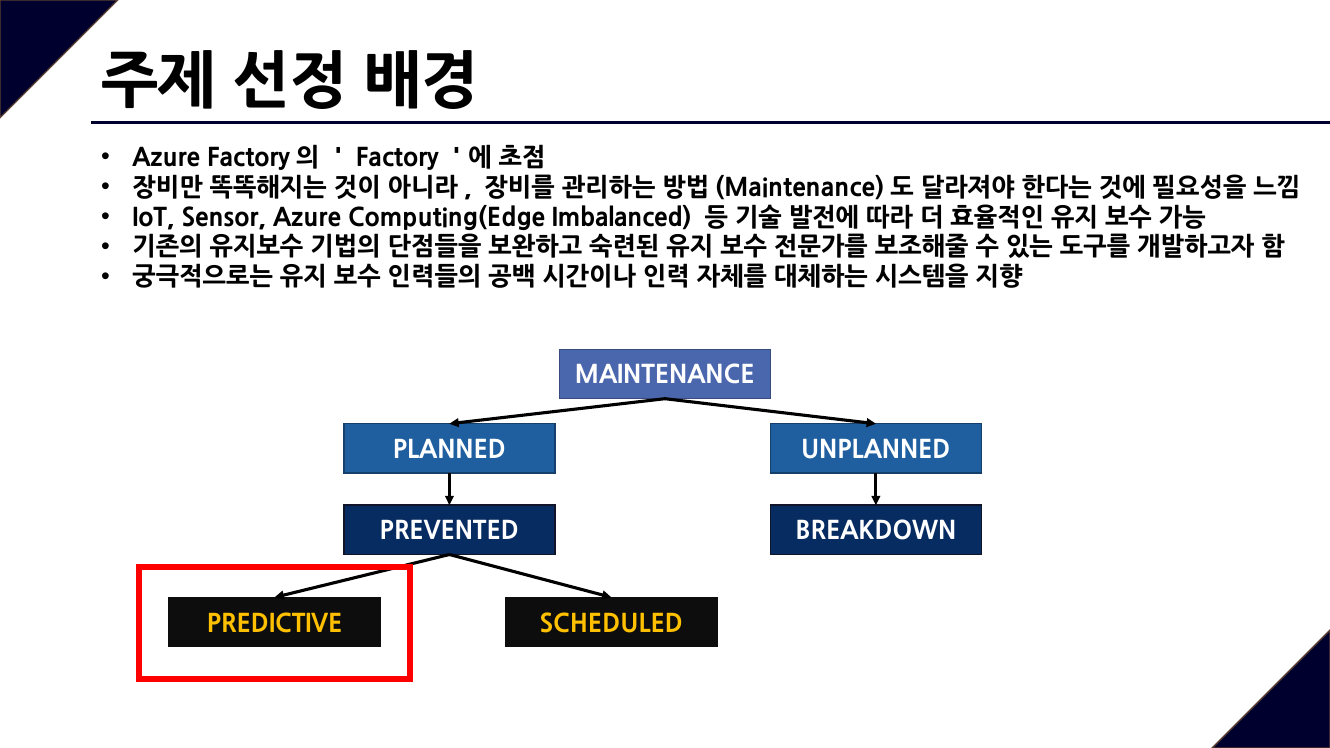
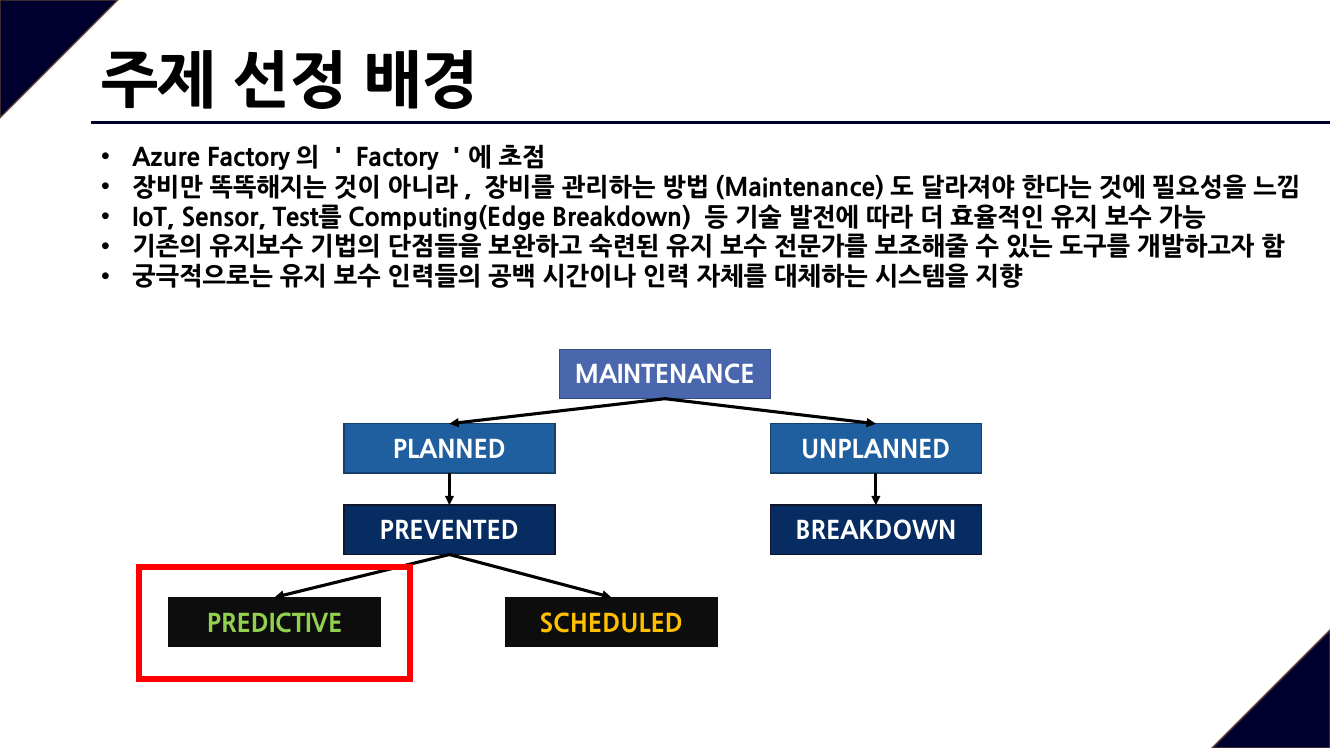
Sensor Azure: Azure -> Test를
Computing(Edge Imbalanced: Imbalanced -> Breakdown
PREDICTIVE colour: yellow -> light green
